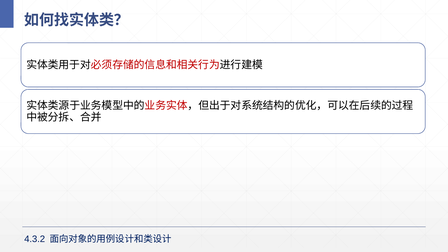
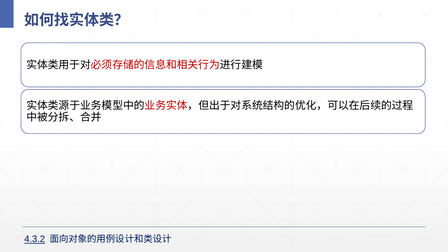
4.3.2 underline: none -> present
